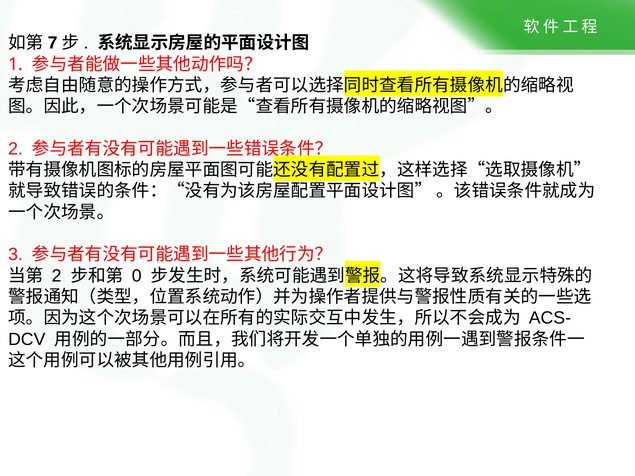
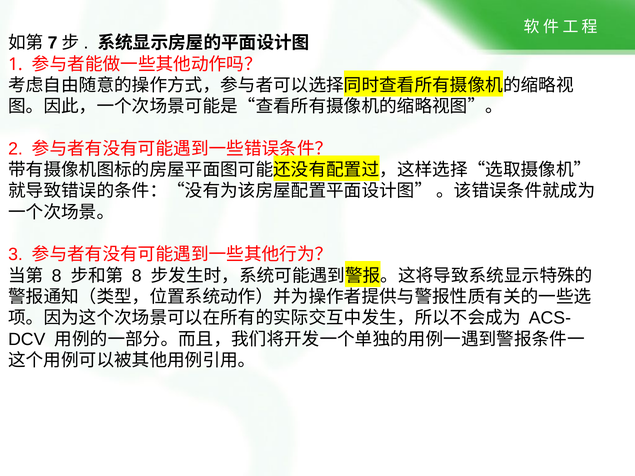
2 at (57, 276): 2 -> 8
0 at (137, 276): 0 -> 8
